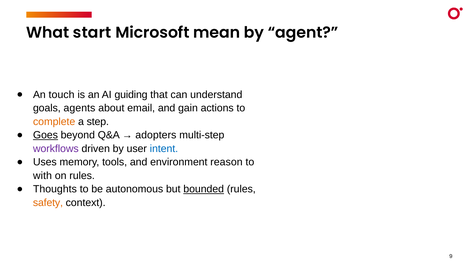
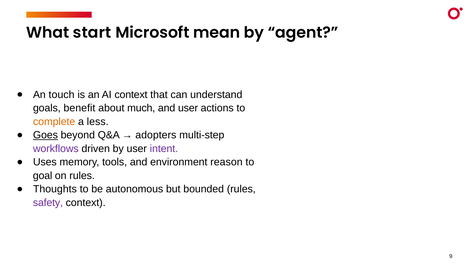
AI guiding: guiding -> context
agents: agents -> benefit
email: email -> much
and gain: gain -> user
step: step -> less
intent colour: blue -> purple
with: with -> goal
bounded underline: present -> none
safety colour: orange -> purple
